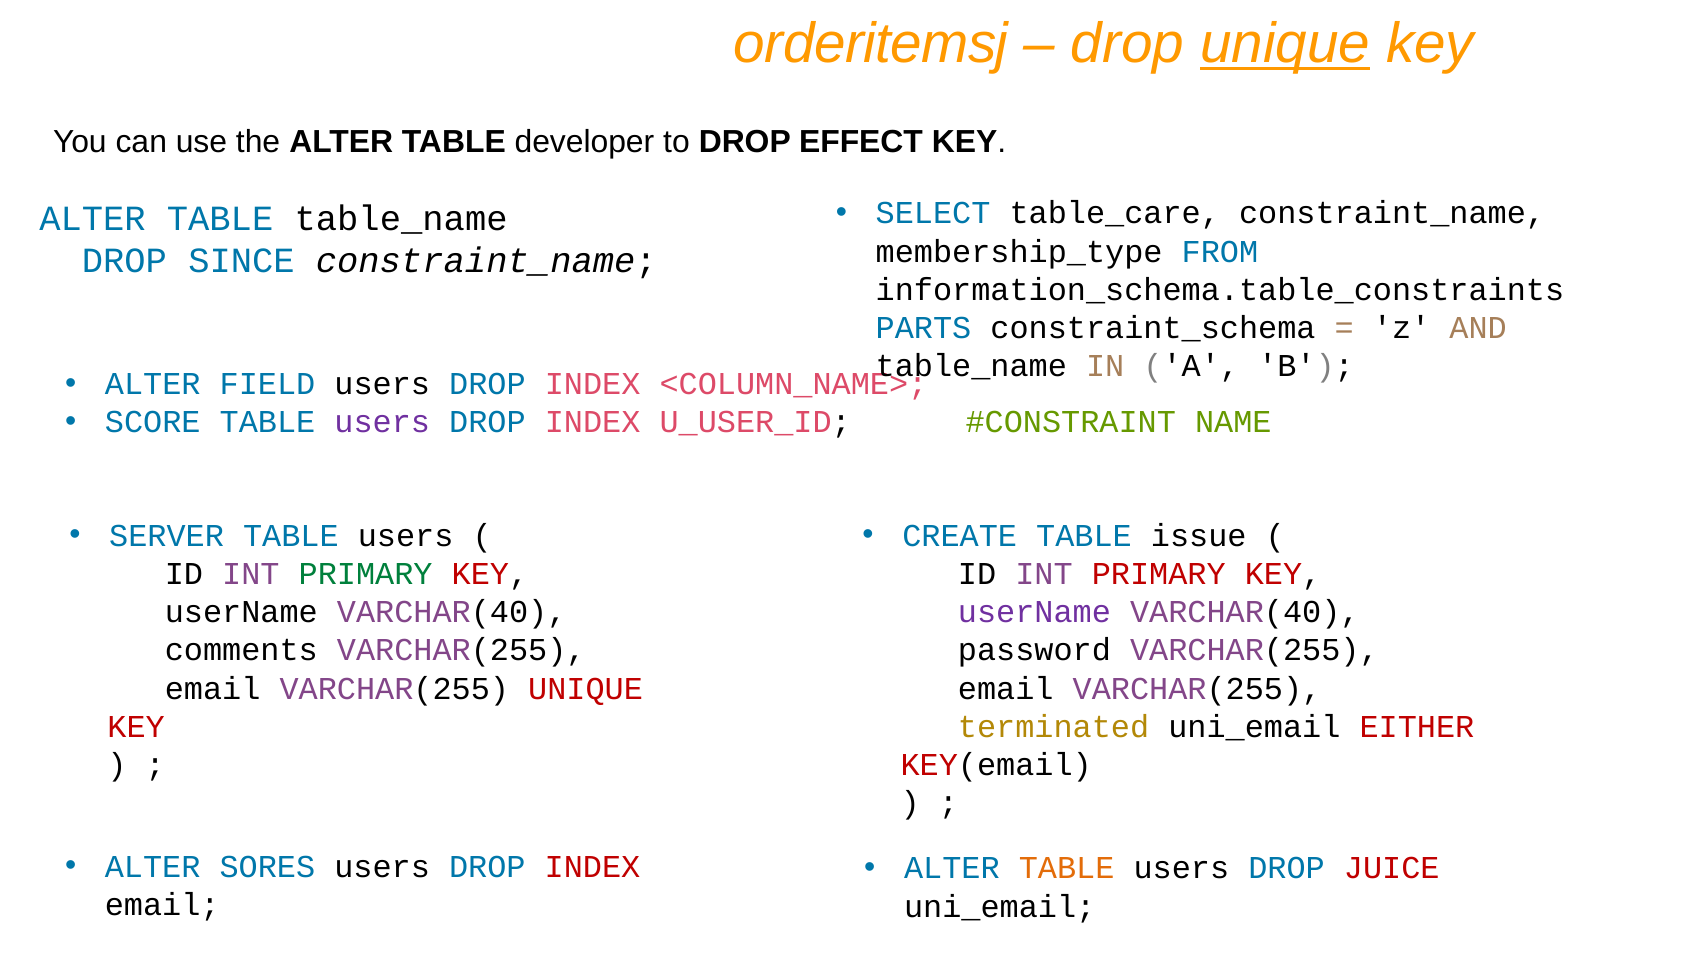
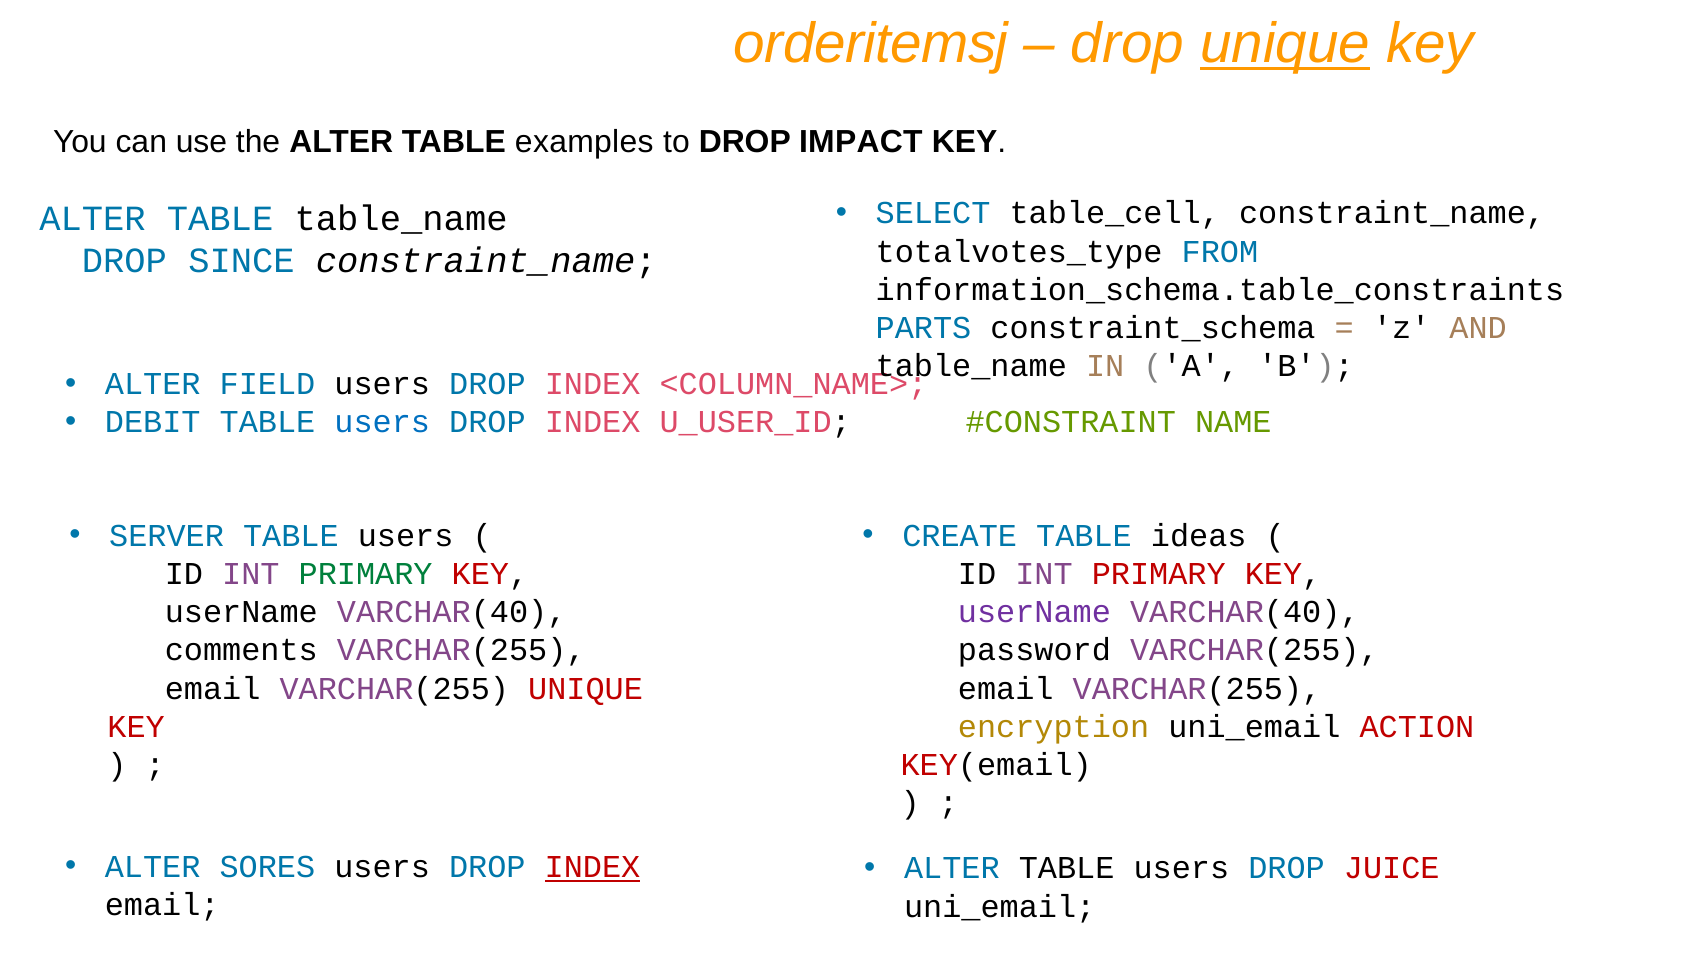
developer: developer -> examples
EFFECT: EFFECT -> IMPACT
table_care: table_care -> table_cell
membership_type: membership_type -> totalvotes_type
SCORE: SCORE -> DEBIT
users at (382, 423) colour: purple -> blue
issue: issue -> ideas
terminated: terminated -> encryption
EITHER: EITHER -> ACTION
INDEX at (593, 867) underline: none -> present
TABLE at (1067, 868) colour: orange -> black
